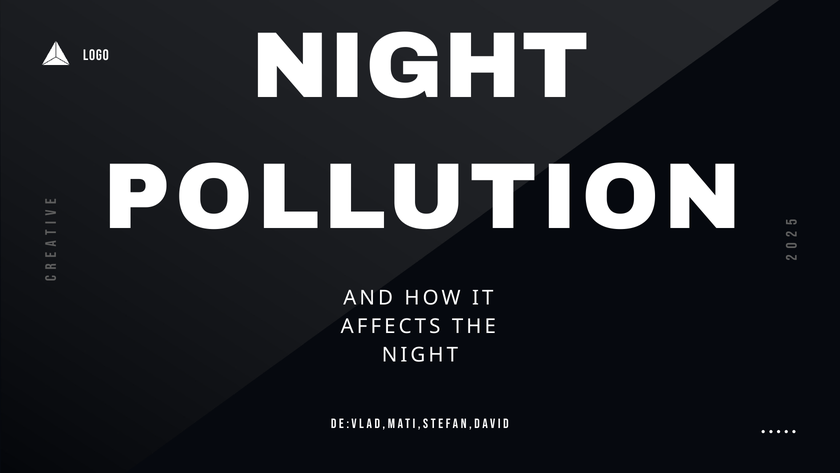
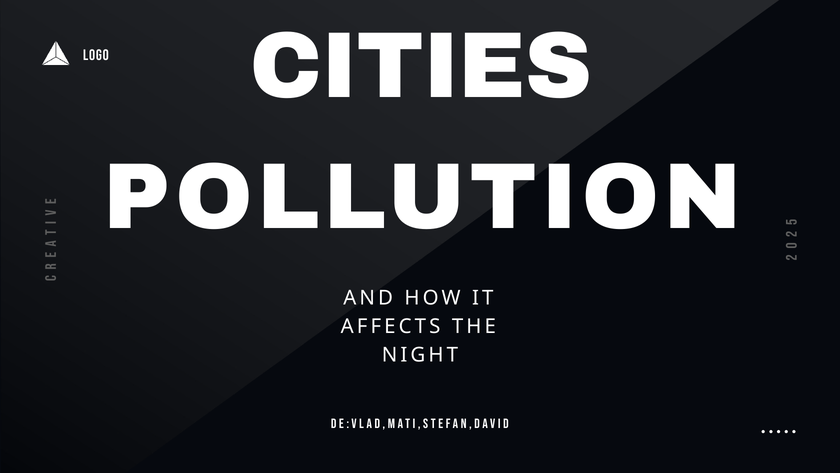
NIGHT at (420, 66): NIGHT -> CITIES
